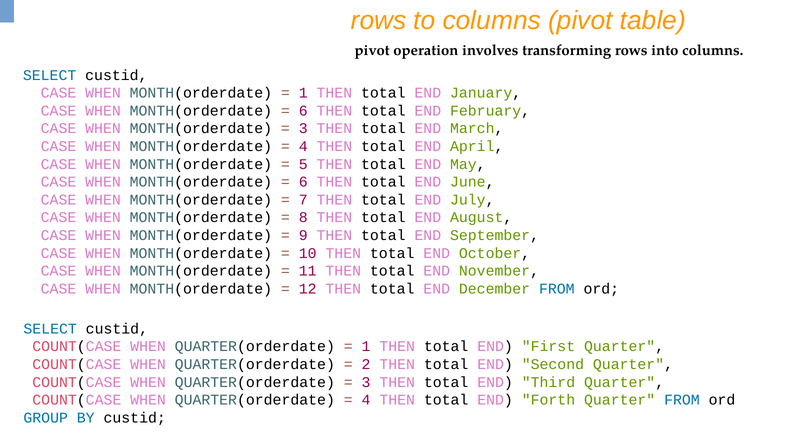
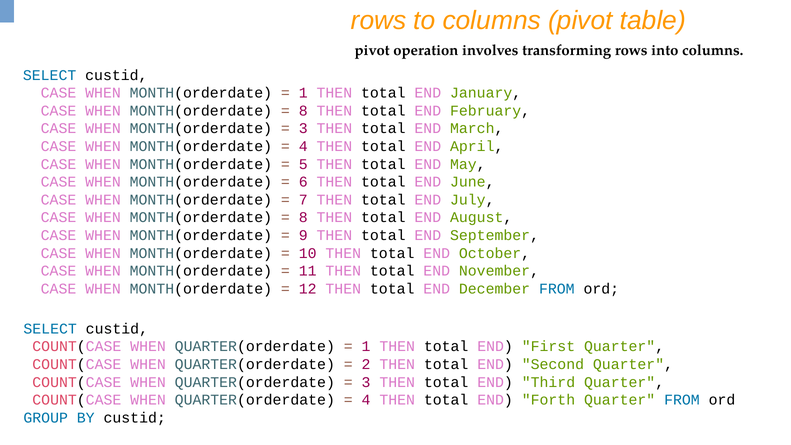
6 at (303, 111): 6 -> 8
